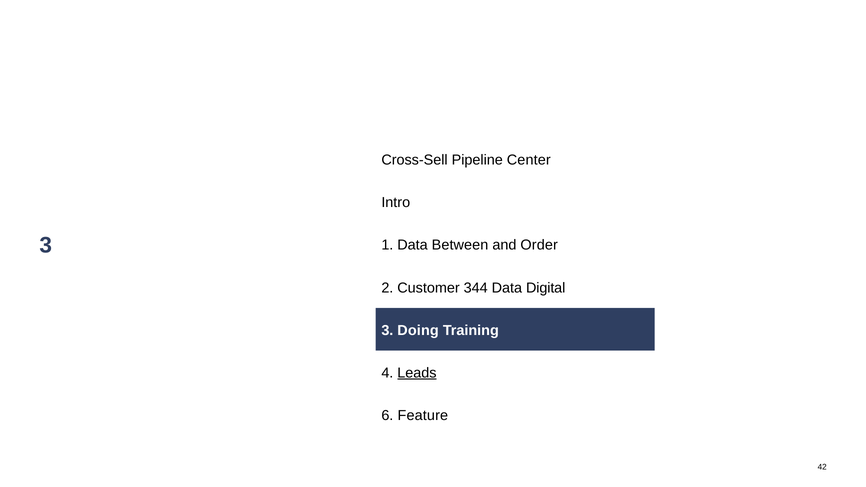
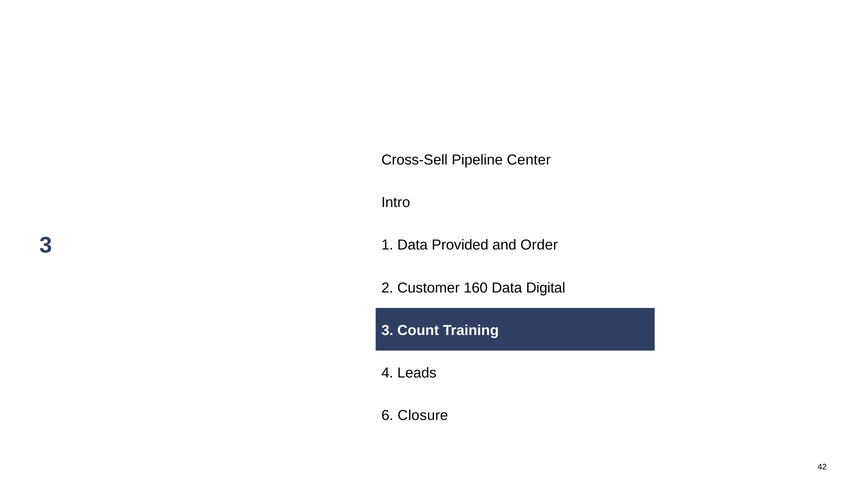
Between: Between -> Provided
344: 344 -> 160
Doing: Doing -> Count
Leads underline: present -> none
Feature: Feature -> Closure
